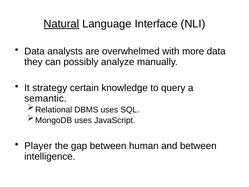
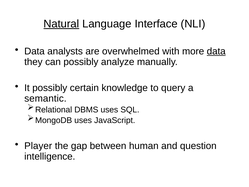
data at (216, 51) underline: none -> present
It strategy: strategy -> possibly
and between: between -> question
